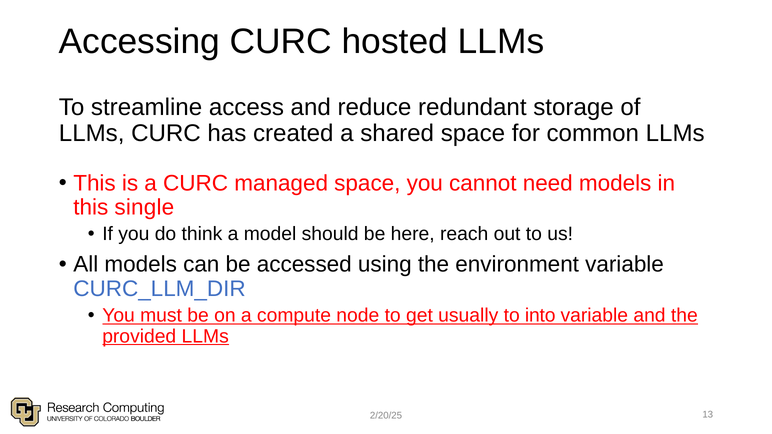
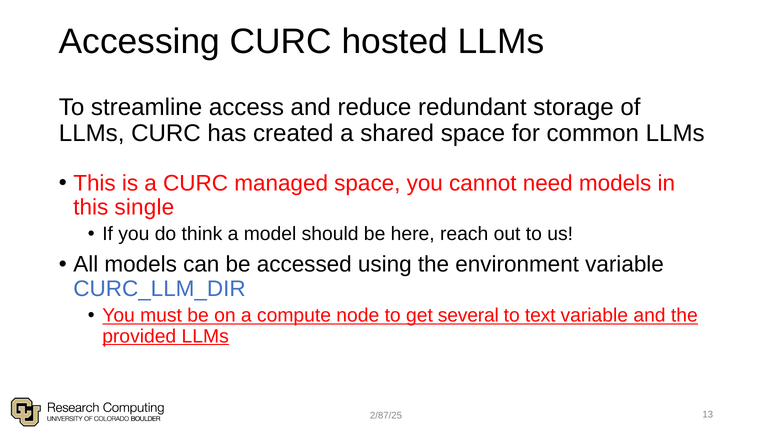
usually: usually -> several
into: into -> text
2/20/25: 2/20/25 -> 2/87/25
